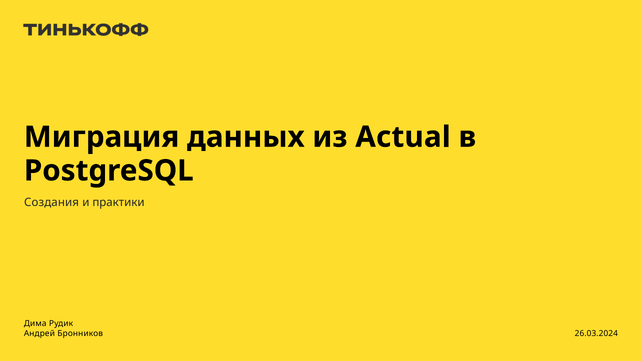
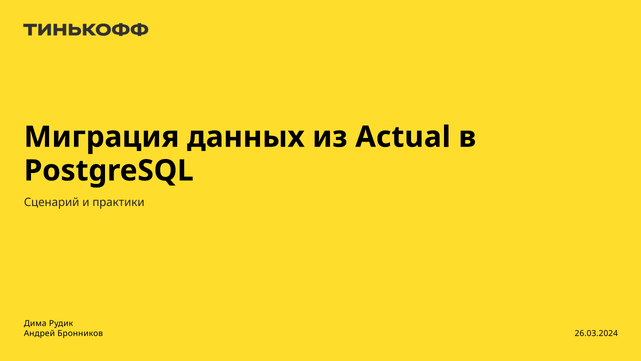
Создания: Создания -> Сценарий
